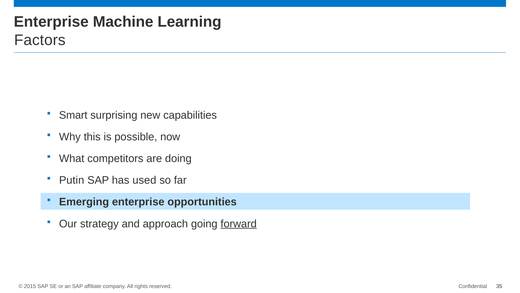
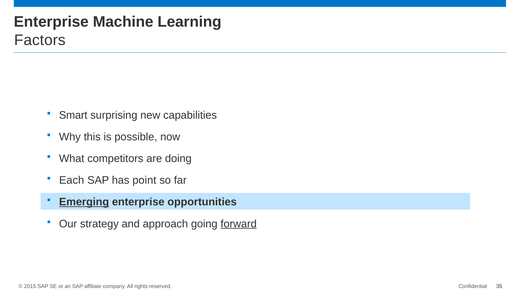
Putin: Putin -> Each
used: used -> point
Emerging underline: none -> present
